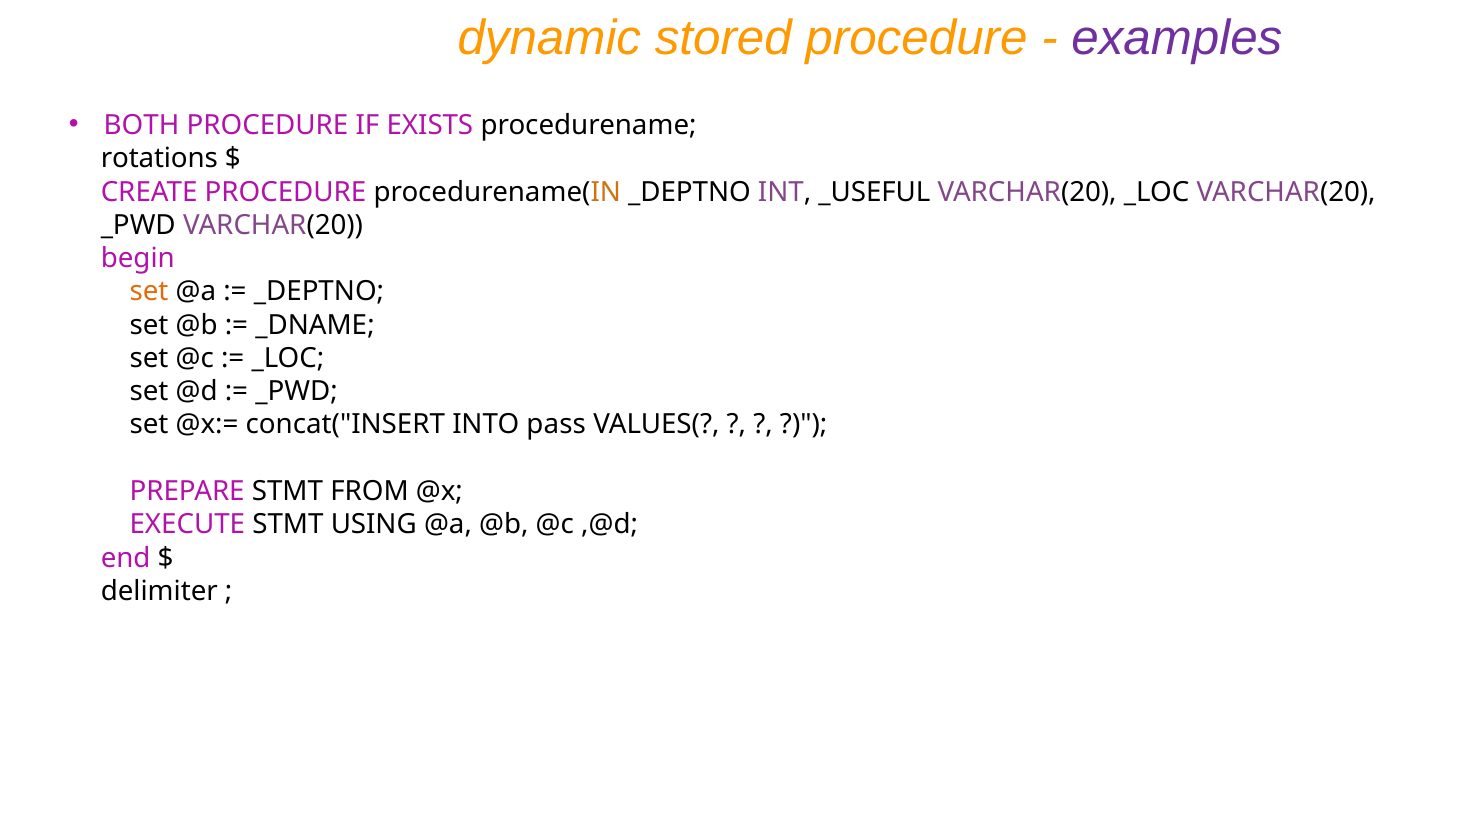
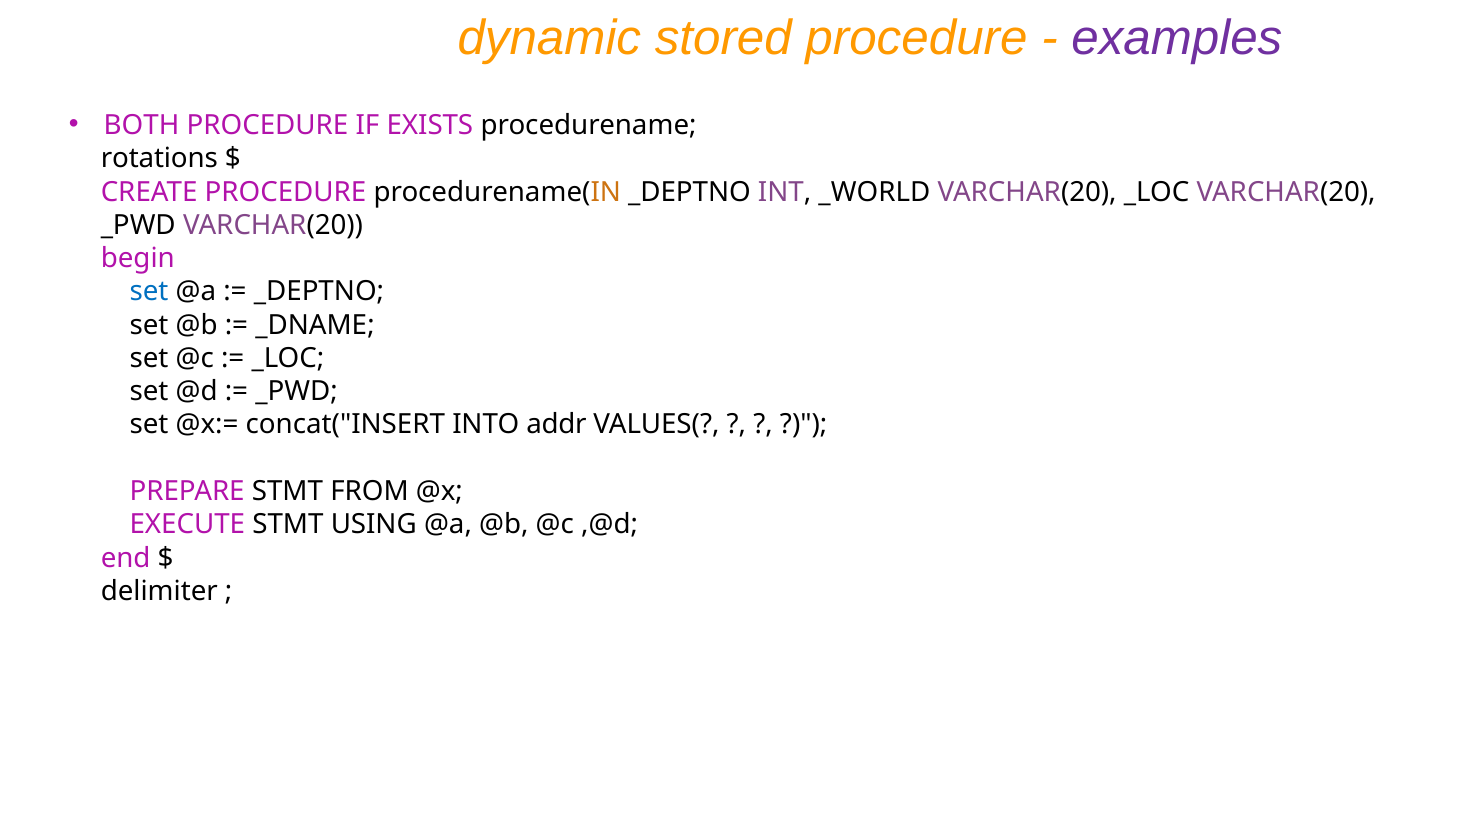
_USEFUL: _USEFUL -> _WORLD
set at (149, 292) colour: orange -> blue
pass: pass -> addr
